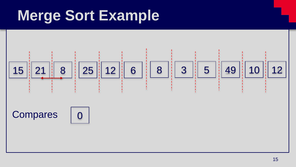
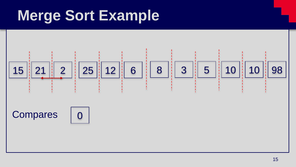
21 8: 8 -> 2
5 49: 49 -> 10
10 12: 12 -> 98
